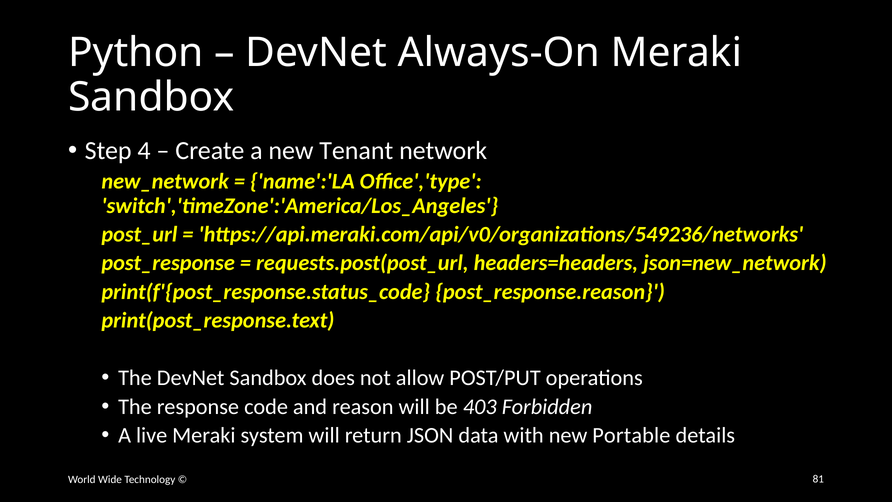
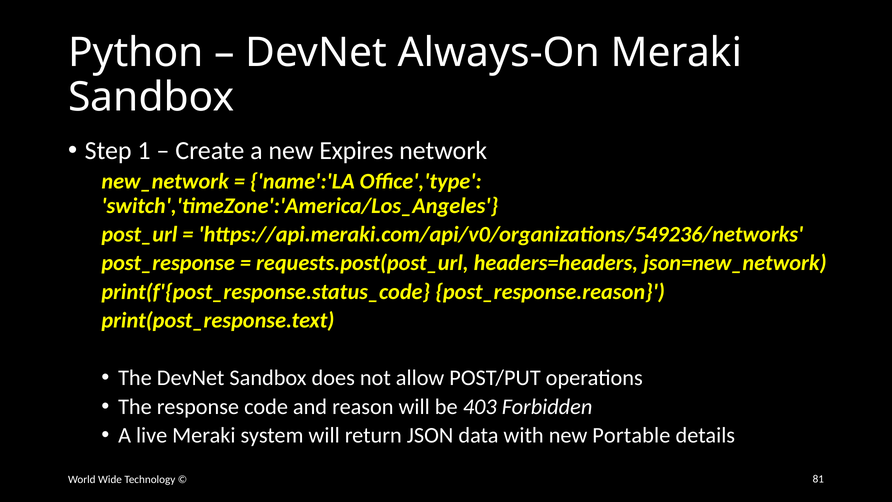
4: 4 -> 1
Tenant: Tenant -> Expires
